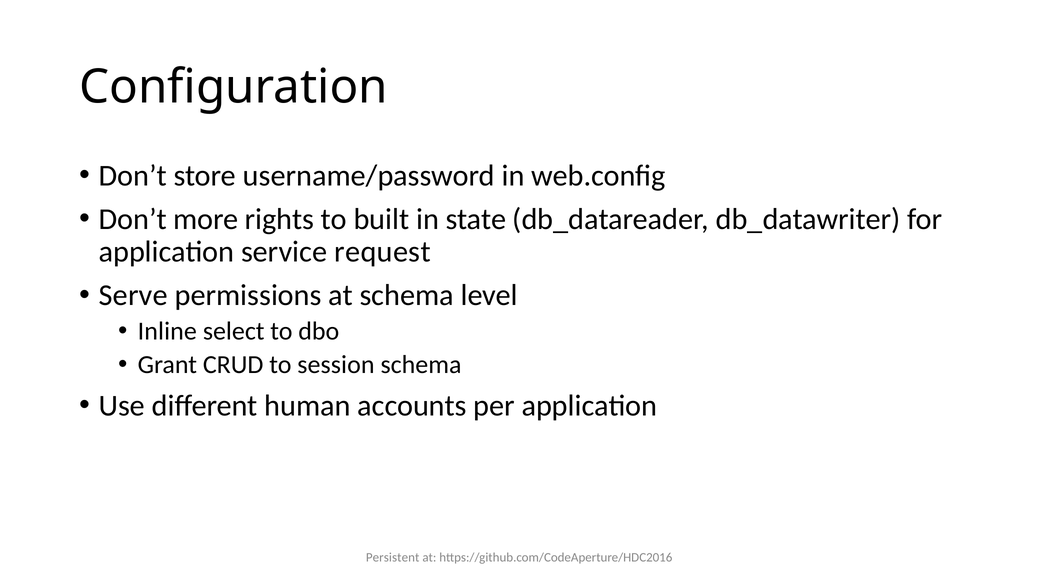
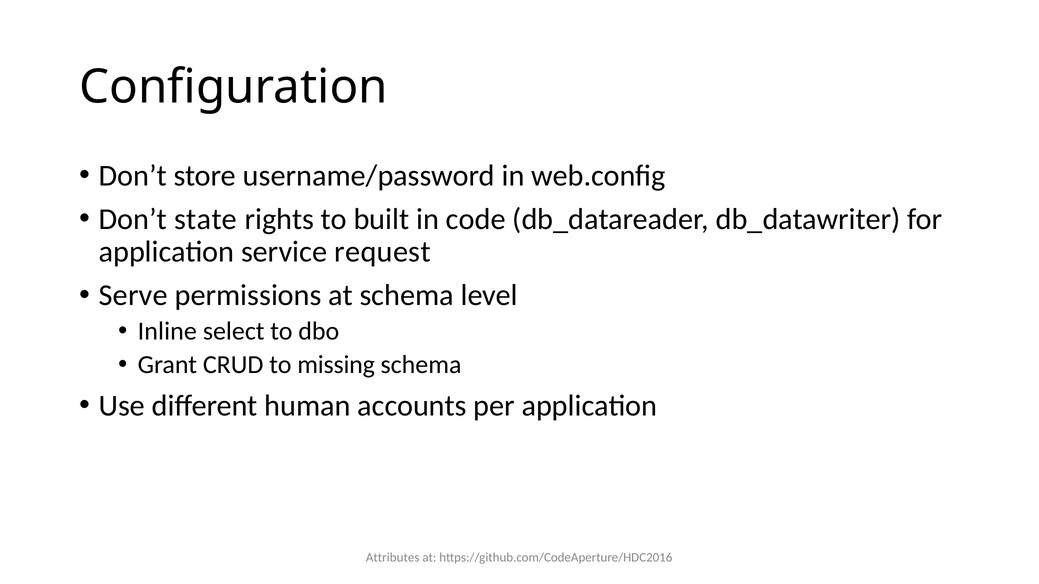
more: more -> state
state: state -> code
session: session -> missing
Persistent: Persistent -> Attributes
